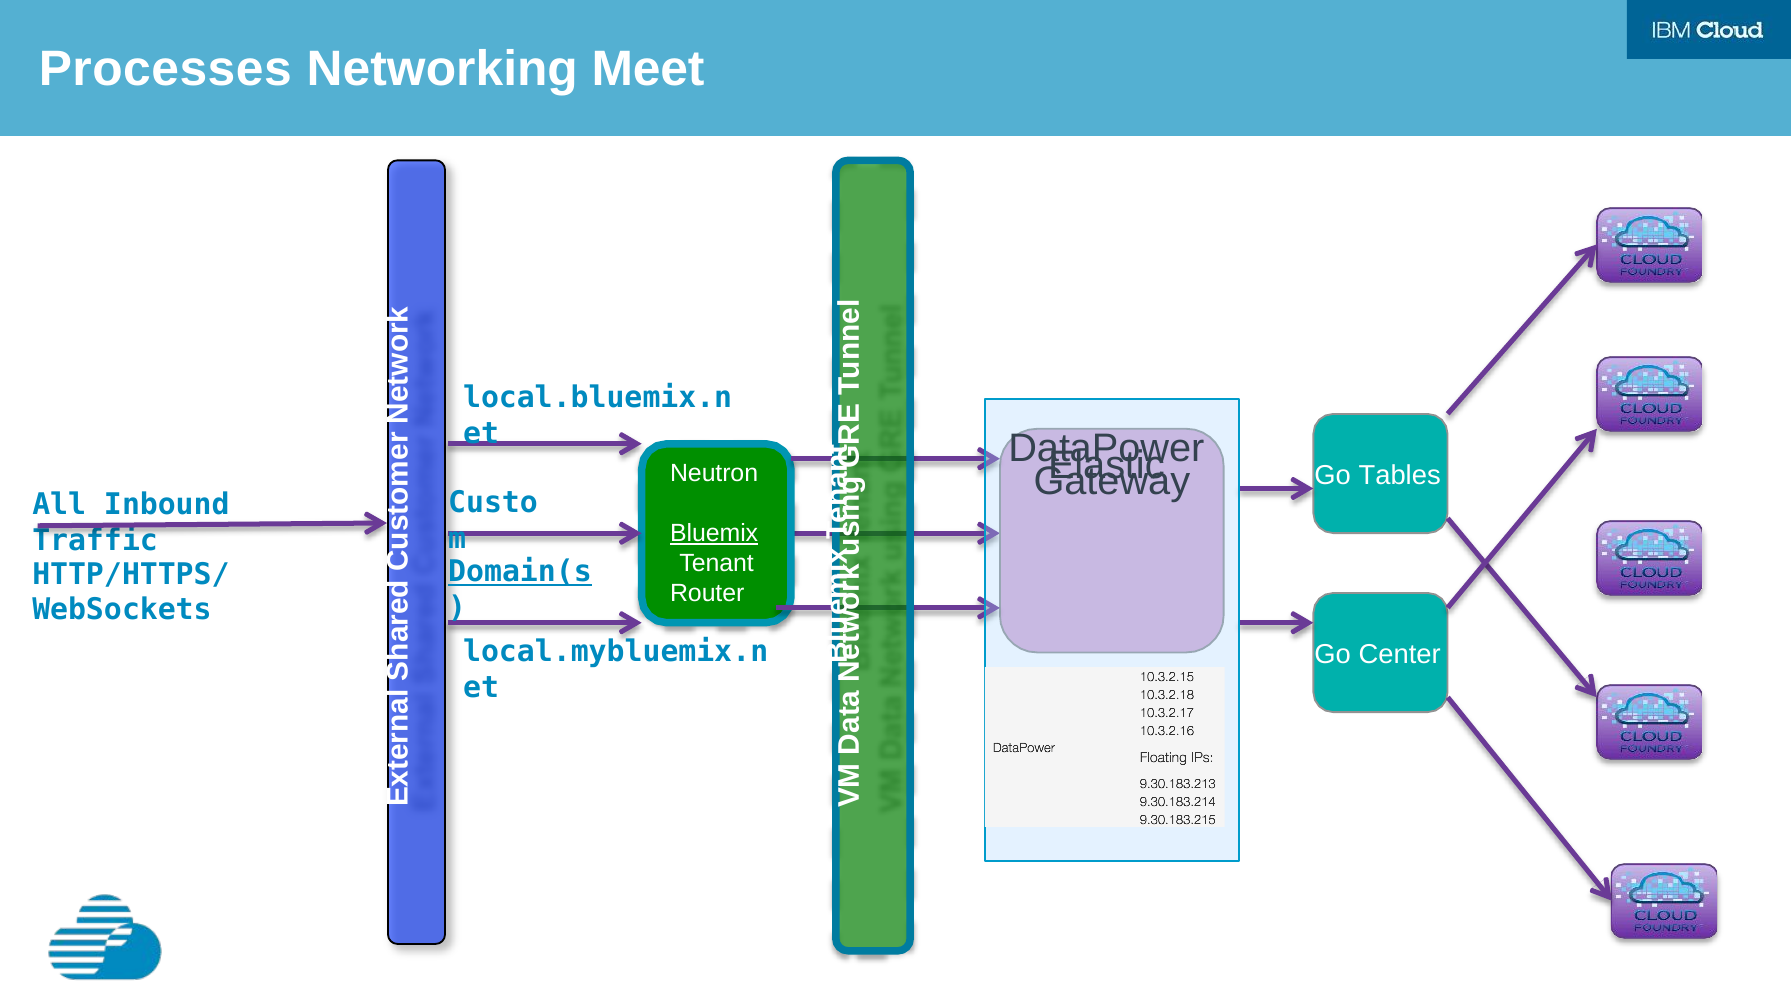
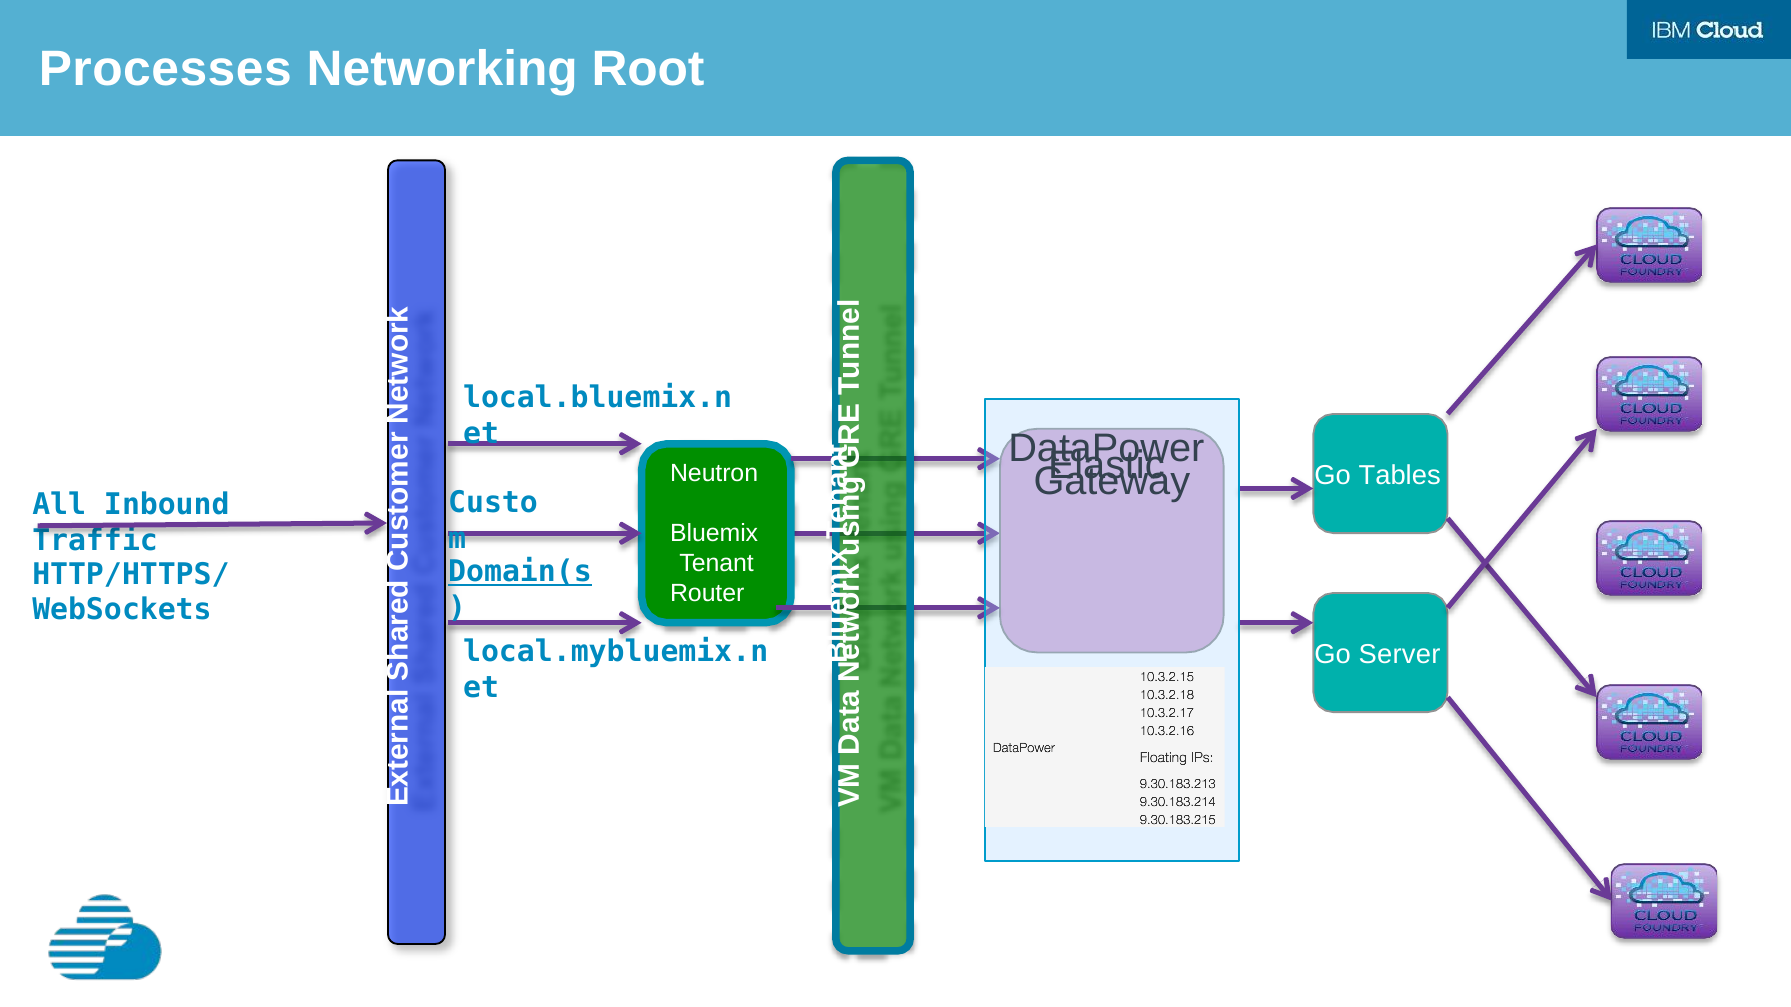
Meet: Meet -> Root
Bluemix underline: present -> none
Center: Center -> Server
